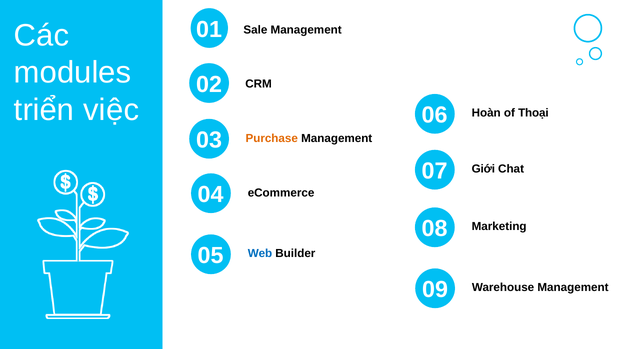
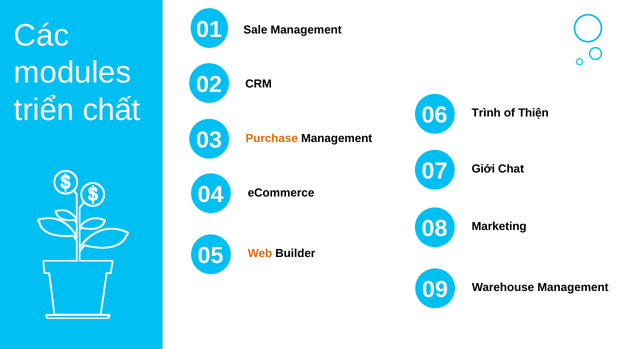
việc: việc -> chất
Hoàn: Hoàn -> Trình
Thoại: Thoại -> Thiện
Web colour: blue -> orange
